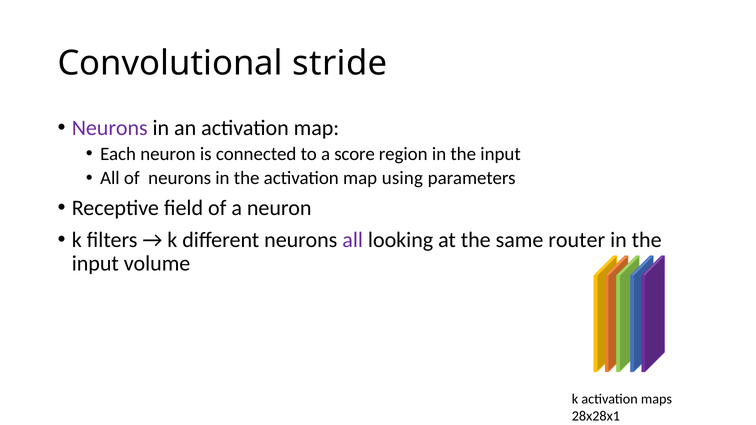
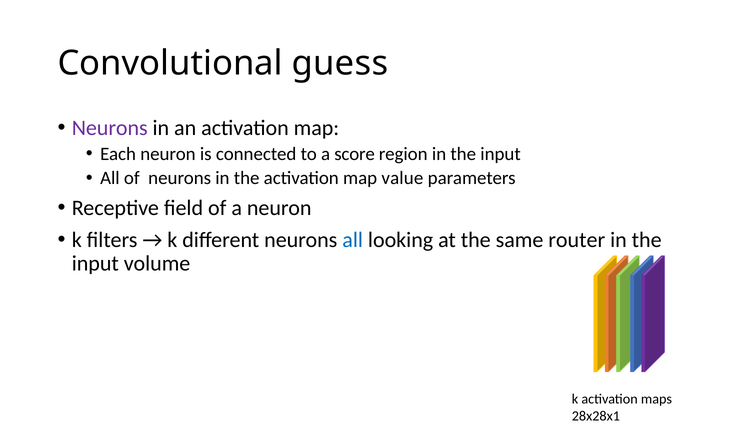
stride: stride -> guess
using: using -> value
all at (353, 240) colour: purple -> blue
